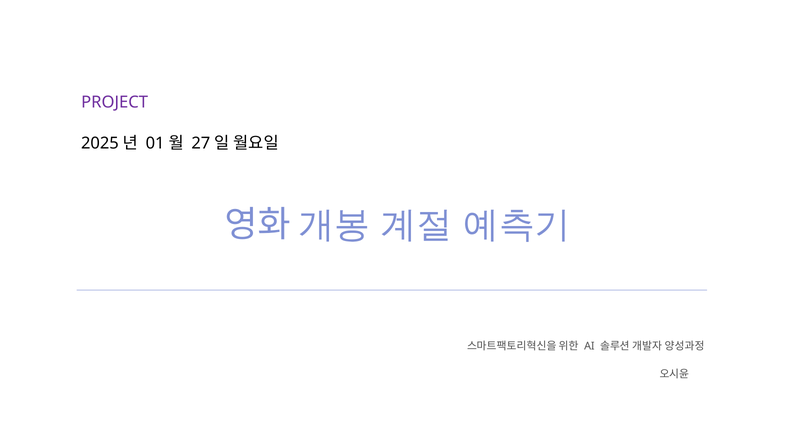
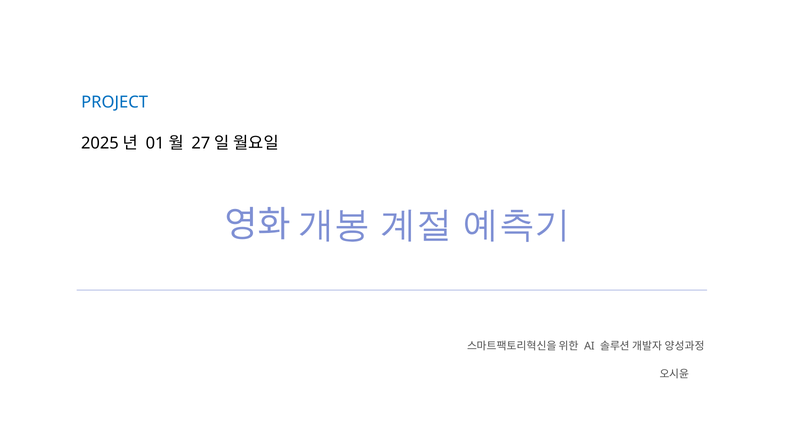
PROJECT colour: purple -> blue
